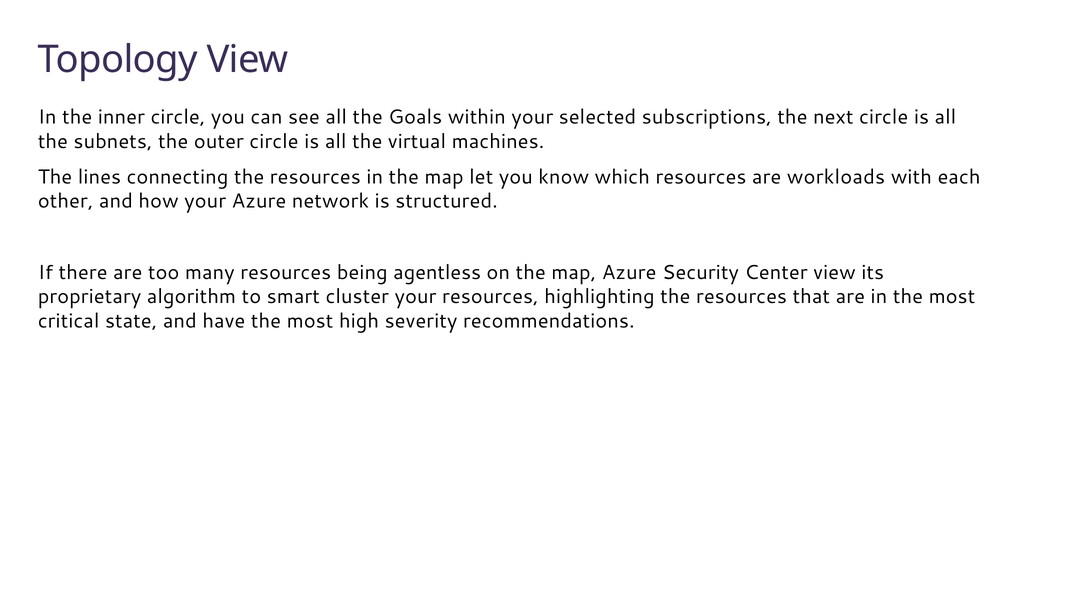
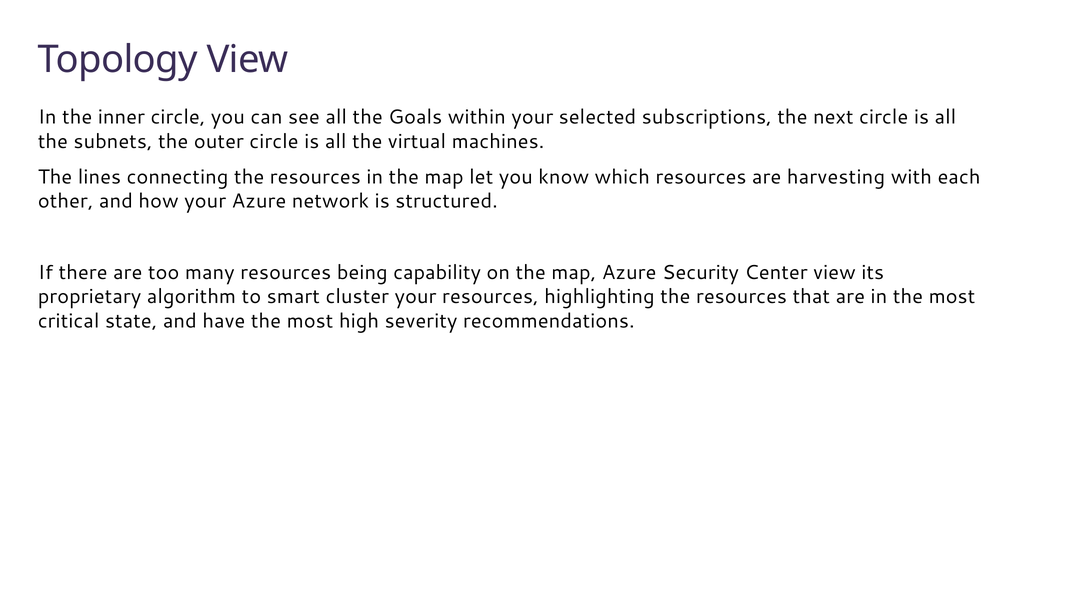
workloads: workloads -> harvesting
agentless: agentless -> capability
